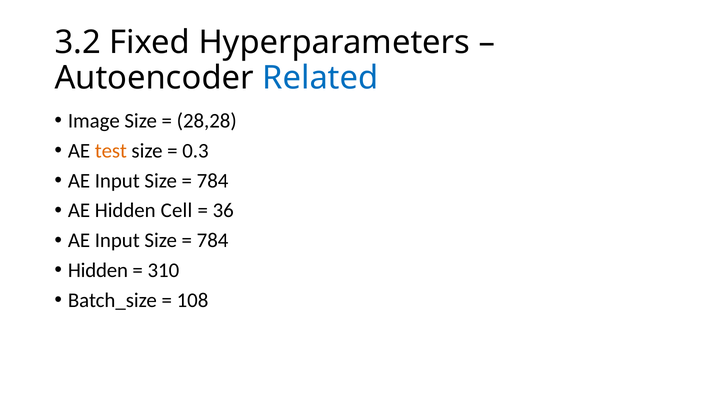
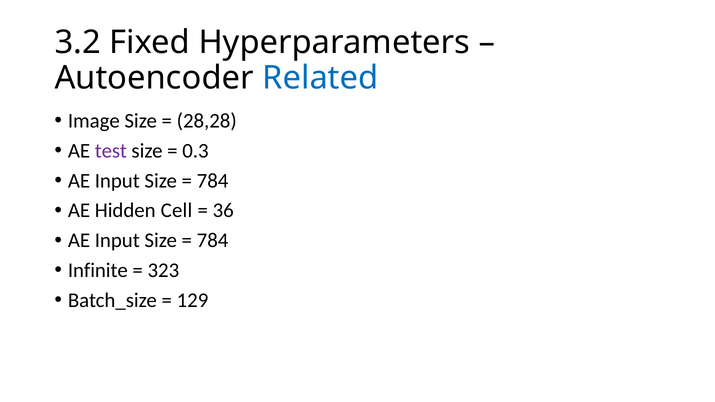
test colour: orange -> purple
Hidden at (98, 271): Hidden -> Infinite
310: 310 -> 323
108: 108 -> 129
